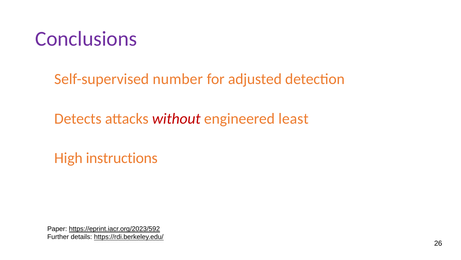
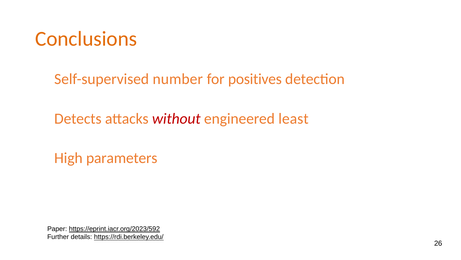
Conclusions colour: purple -> orange
adjusted: adjusted -> positives
instructions: instructions -> parameters
